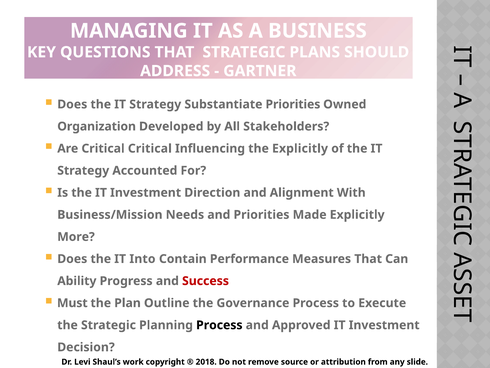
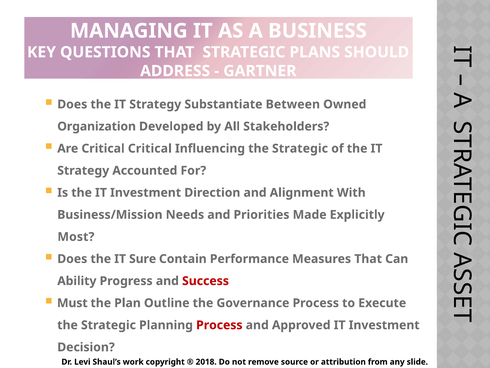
Substantiate Priorities: Priorities -> Between
Influencing the Explicitly: Explicitly -> Strategic
More: More -> Most
Into: Into -> Sure
Process at (219, 325) colour: black -> red
